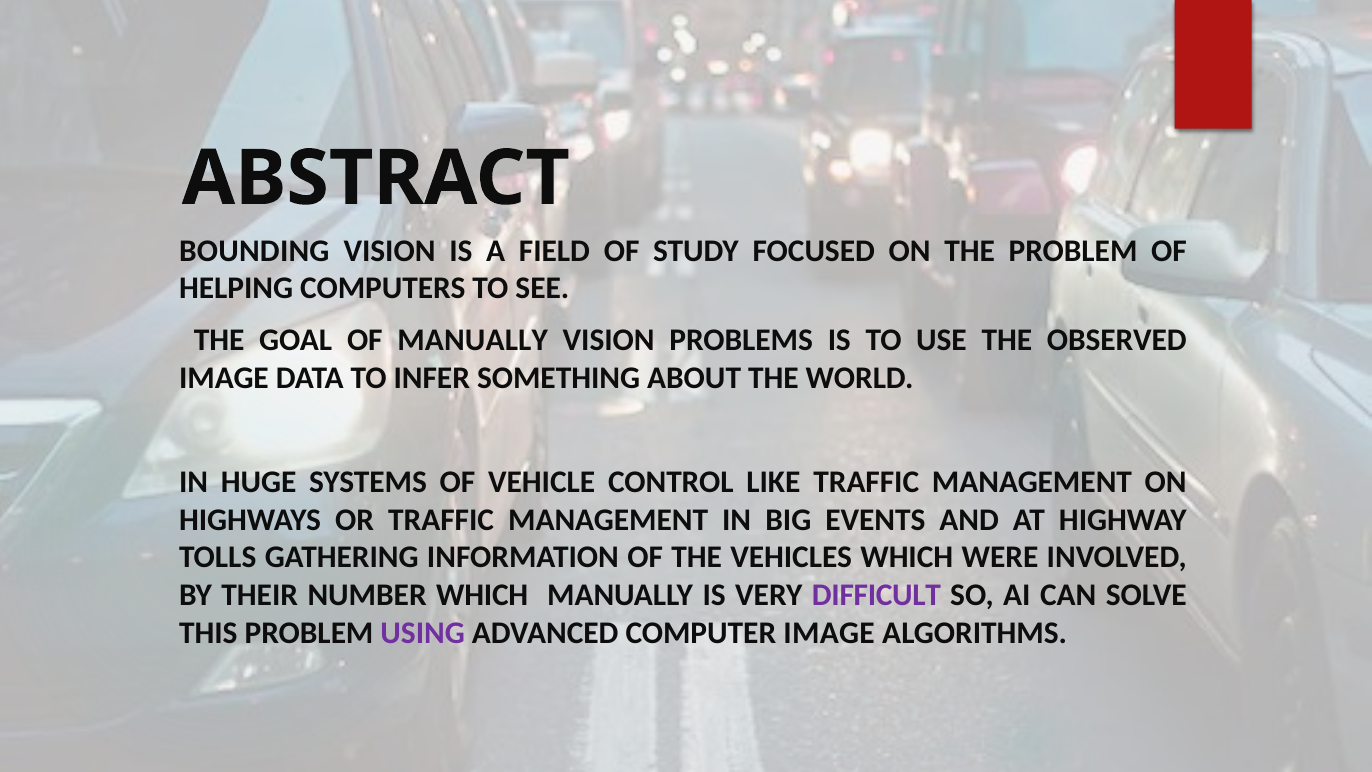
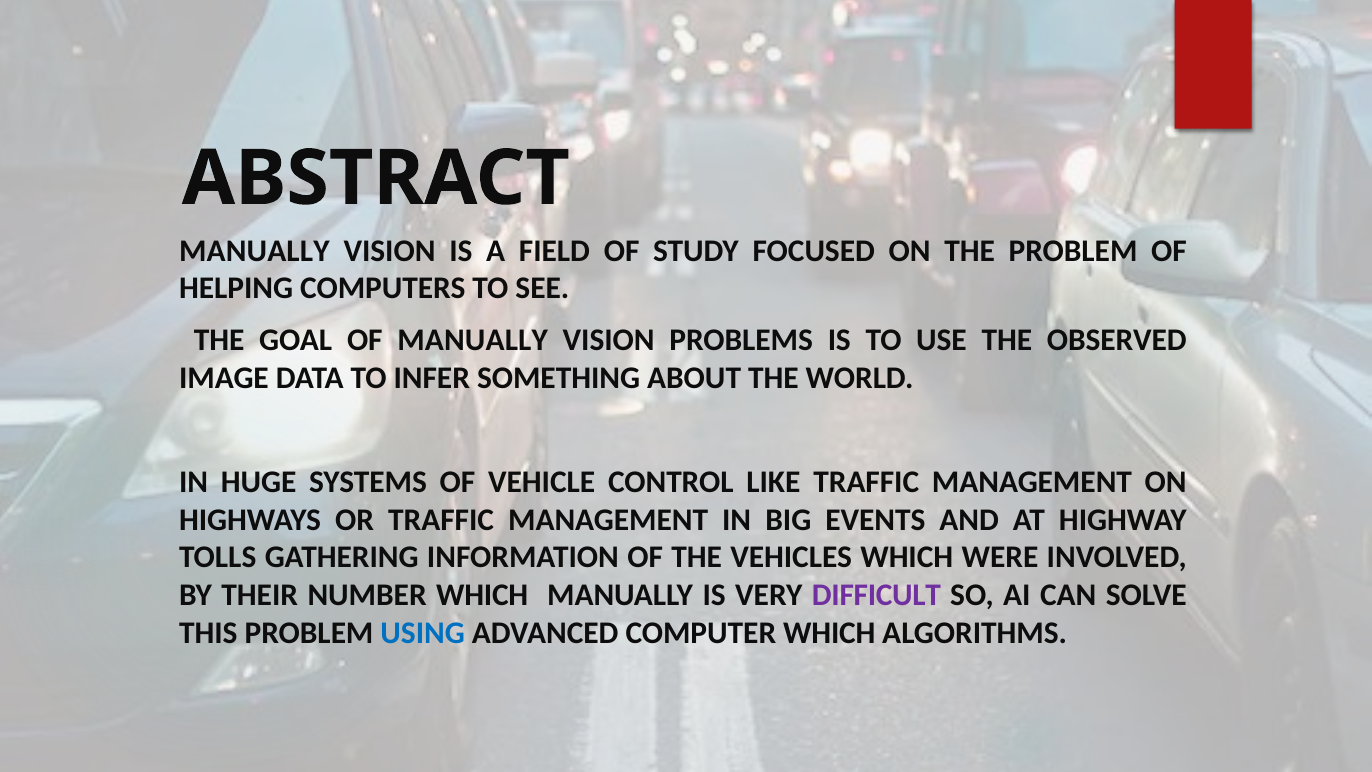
BOUNDING at (254, 251): BOUNDING -> MANUALLY
USING colour: purple -> blue
COMPUTER IMAGE: IMAGE -> WHICH
